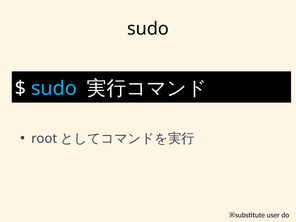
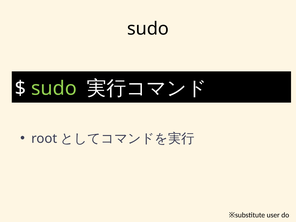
sudo at (54, 88) colour: light blue -> light green
